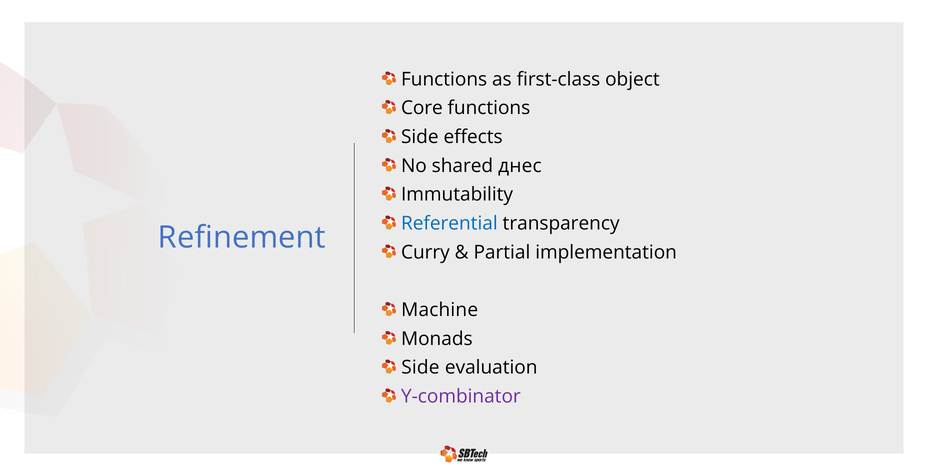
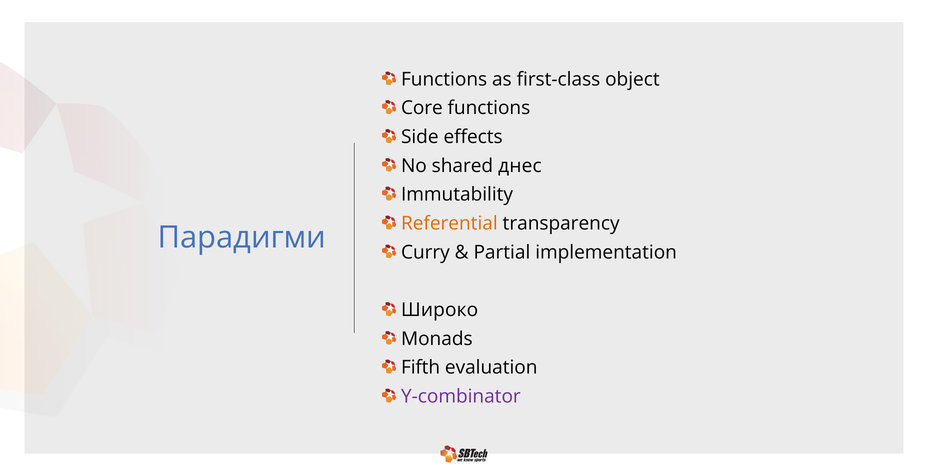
Referential colour: blue -> orange
Refinement: Refinement -> Парадигми
Machine: Machine -> Широко
Side at (420, 368): Side -> Fifth
